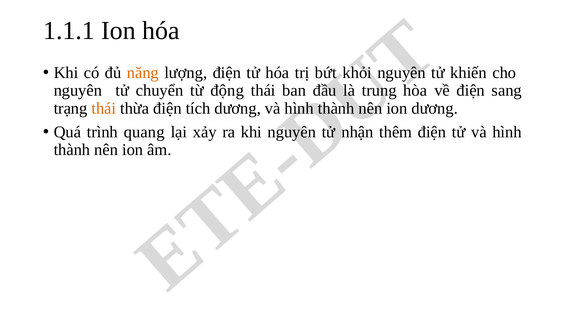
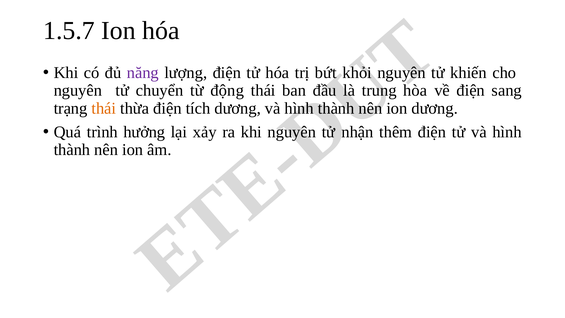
1.1.1: 1.1.1 -> 1.5.7
năng colour: orange -> purple
quang: quang -> hưởng
